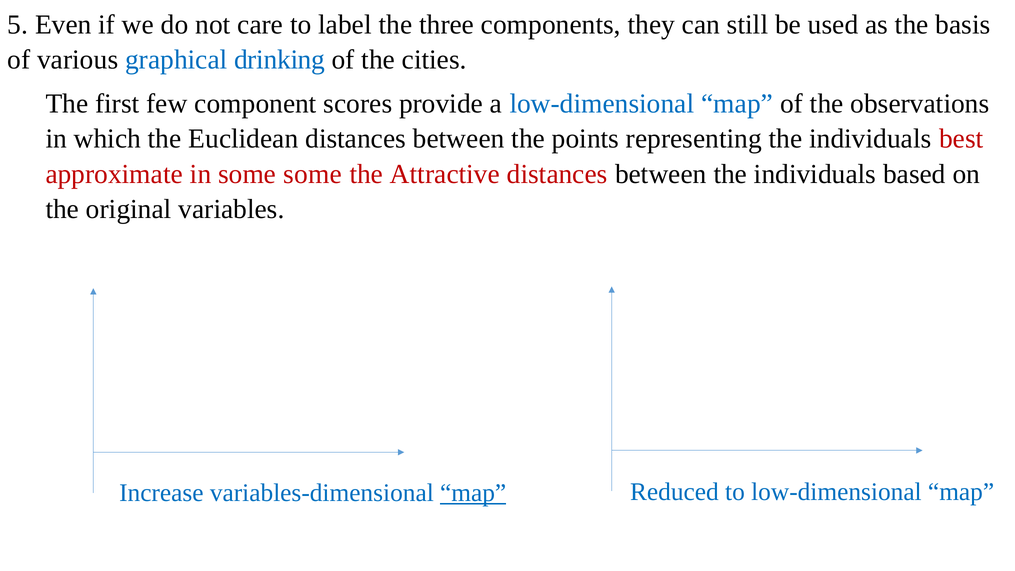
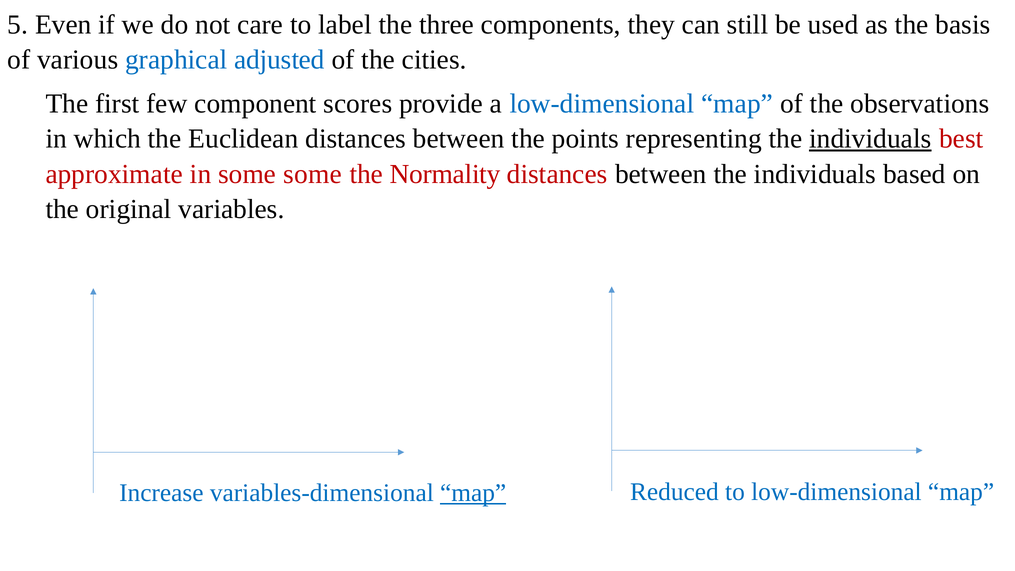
drinking: drinking -> adjusted
individuals at (870, 139) underline: none -> present
Attractive: Attractive -> Normality
